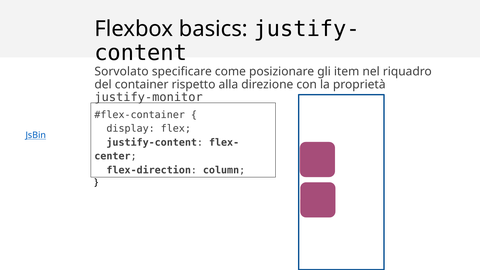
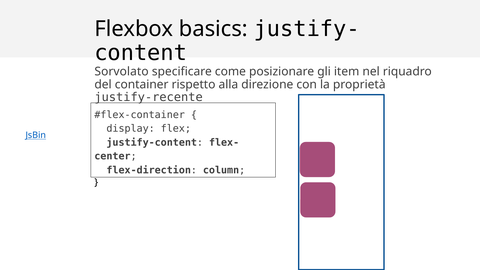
justify-monitor: justify-monitor -> justify-recente
